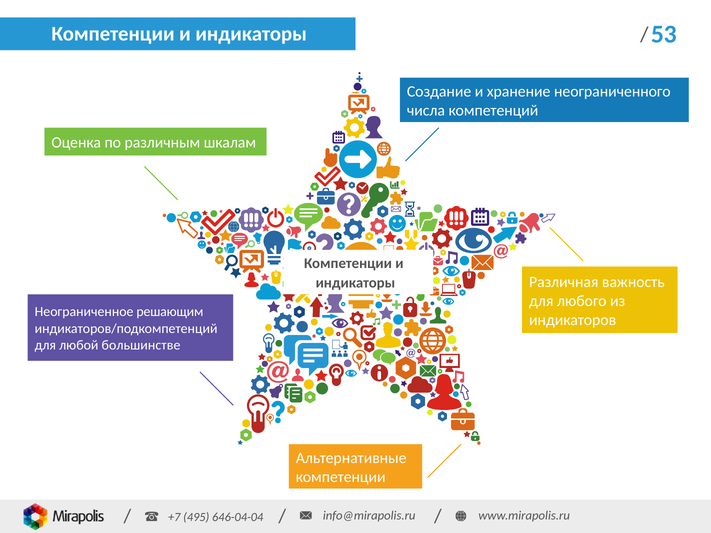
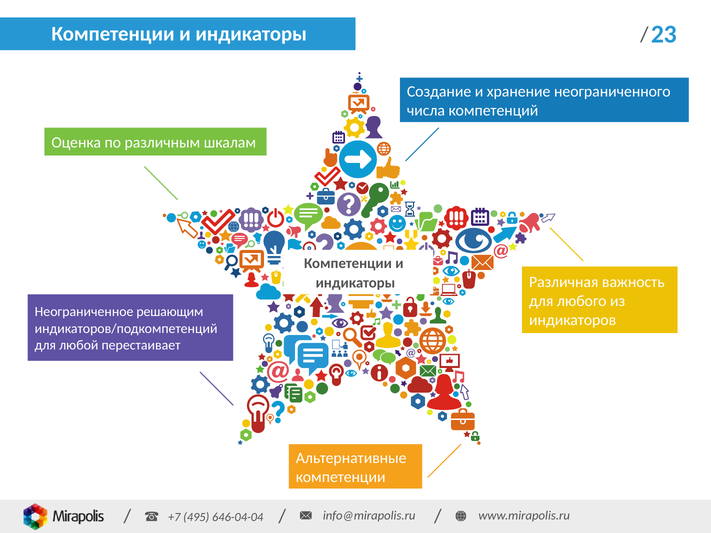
53: 53 -> 23
большинстве: большинстве -> перестаивает
